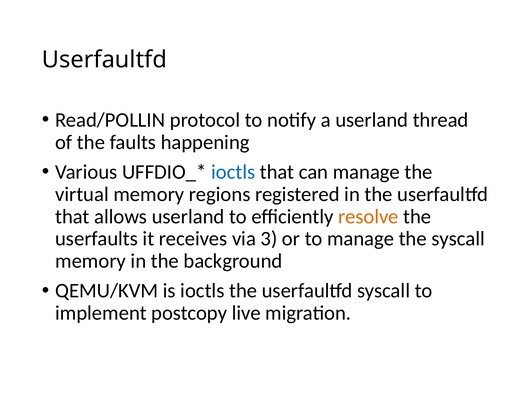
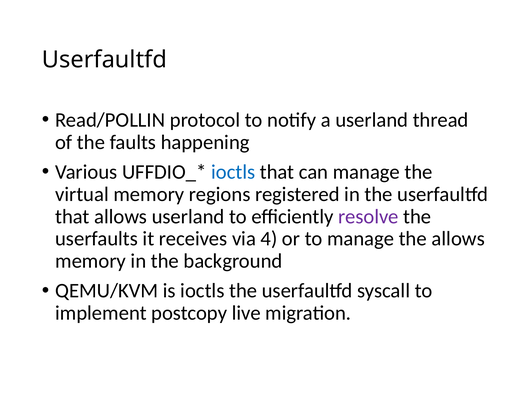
resolve colour: orange -> purple
3: 3 -> 4
the syscall: syscall -> allows
